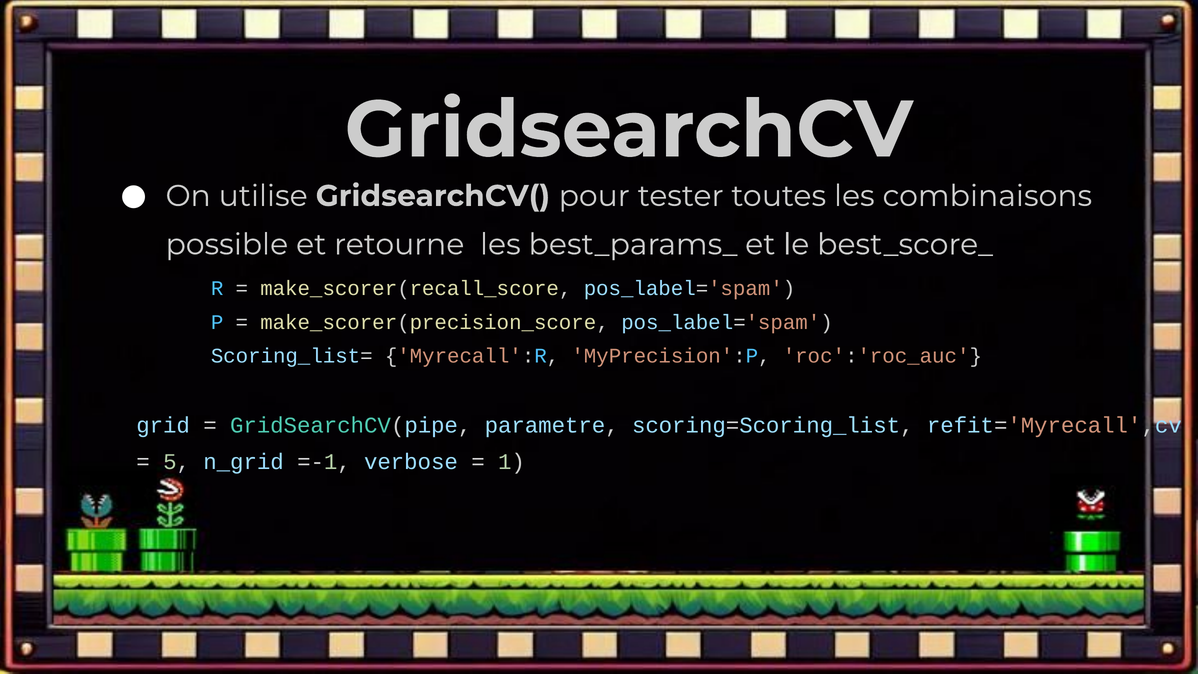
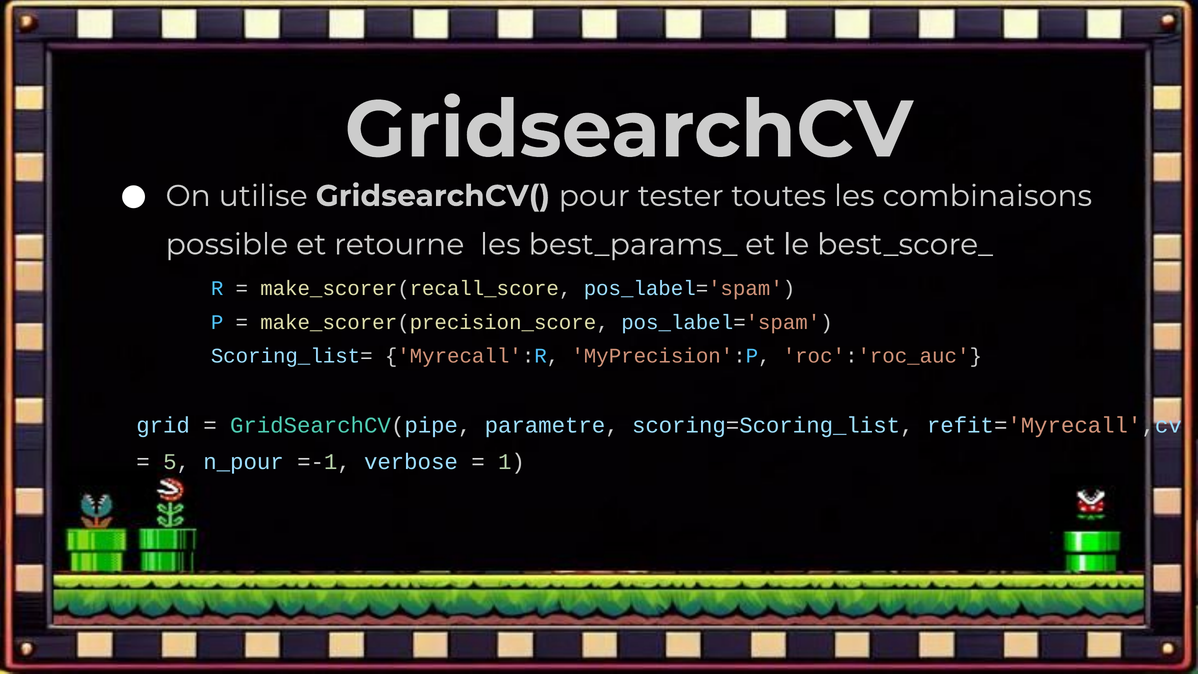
n_grid: n_grid -> n_pour
